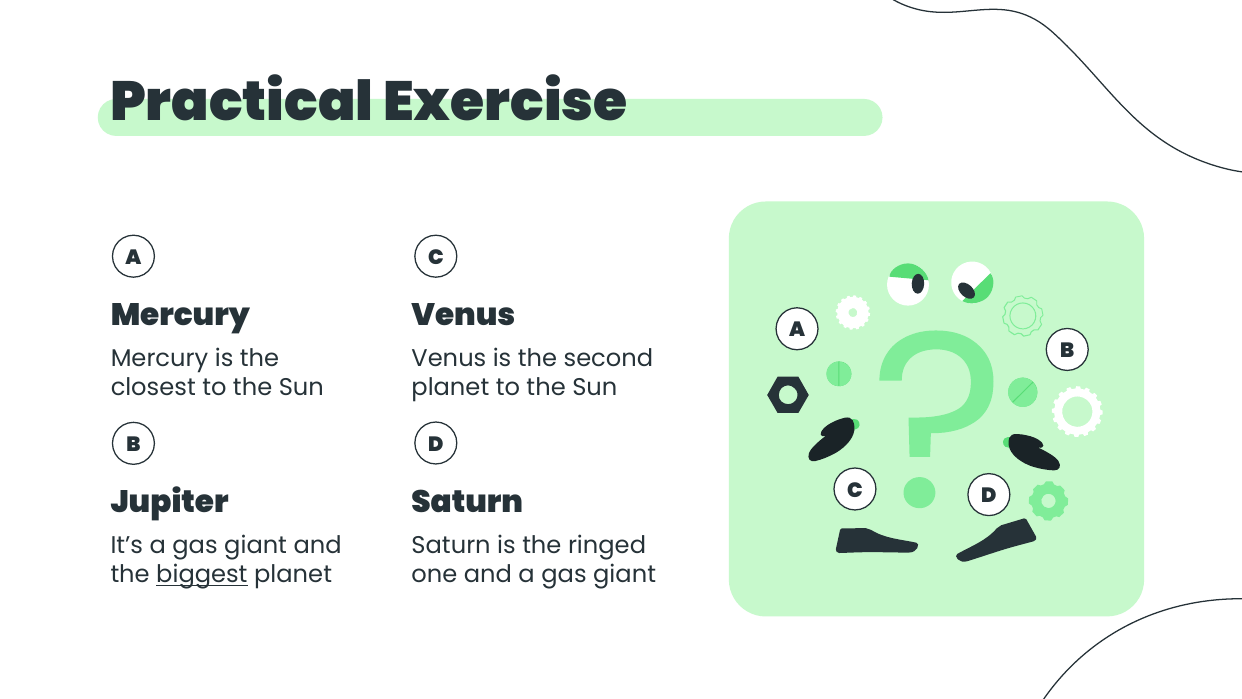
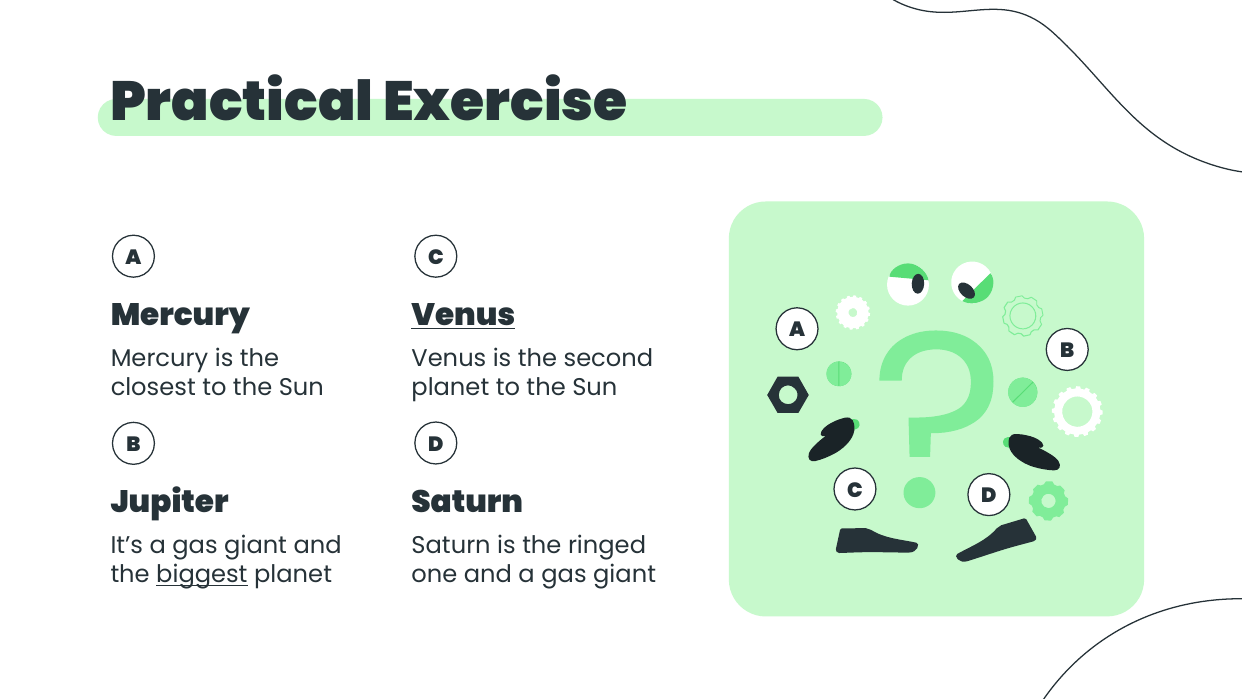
Venus at (463, 315) underline: none -> present
